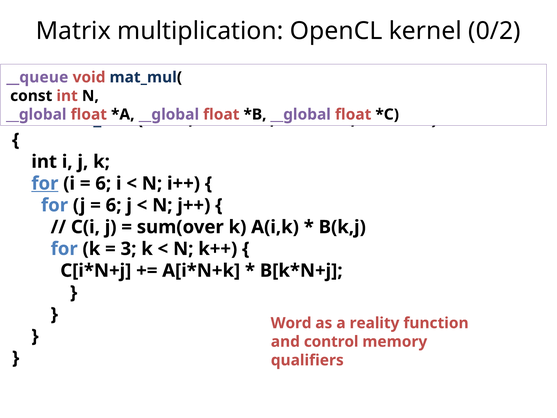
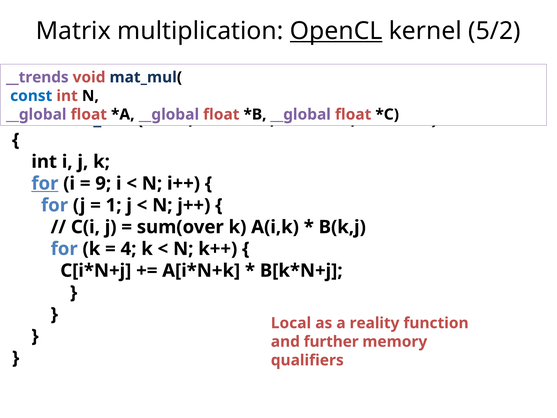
OpenCL underline: none -> present
0/2: 0/2 -> 5/2
__queue: __queue -> __trends
const colour: black -> blue
6 at (103, 183): 6 -> 9
6 at (114, 205): 6 -> 1
3: 3 -> 4
Word: Word -> Local
control: control -> further
